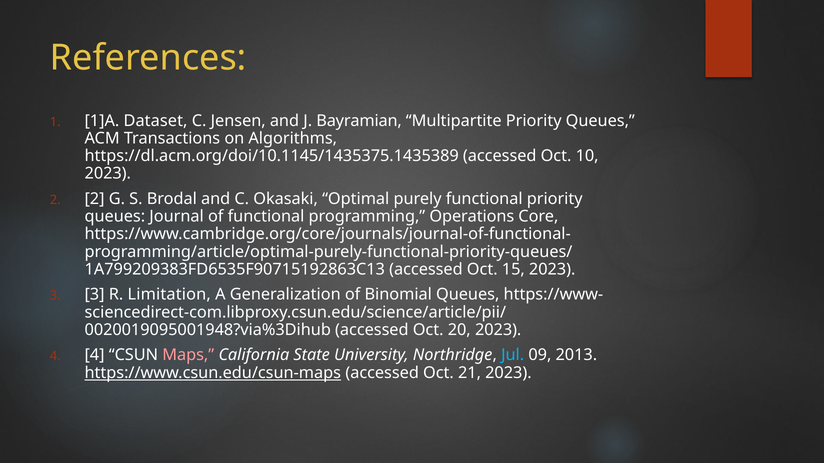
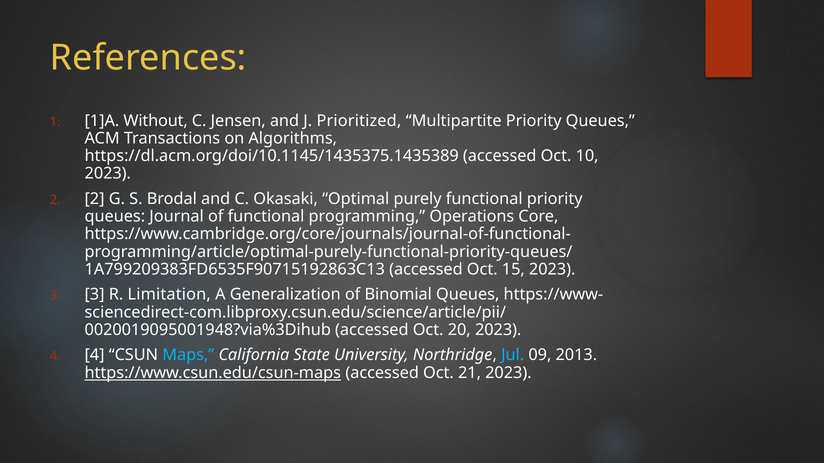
Dataset: Dataset -> Without
Bayramian: Bayramian -> Prioritized
Maps colour: pink -> light blue
